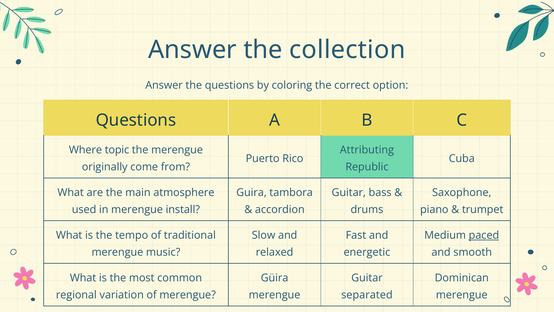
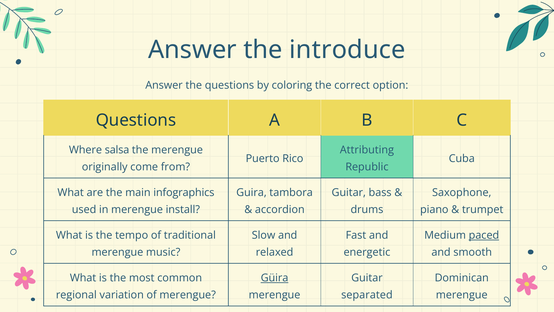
collection: collection -> introduce
topic: topic -> salsa
atmosphere: atmosphere -> infographics
Güira underline: none -> present
